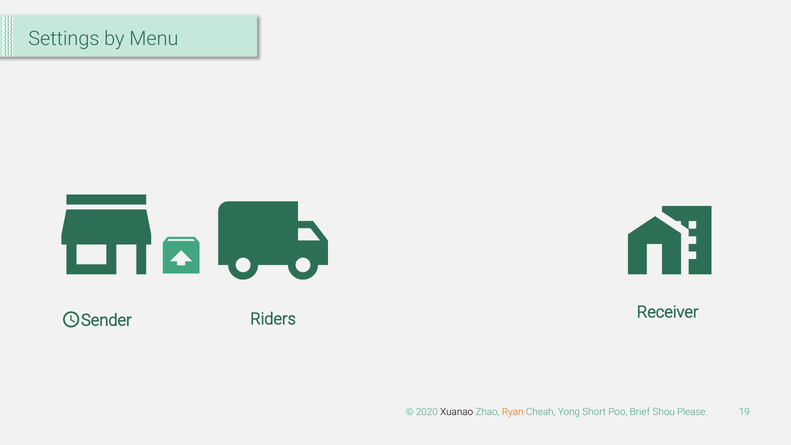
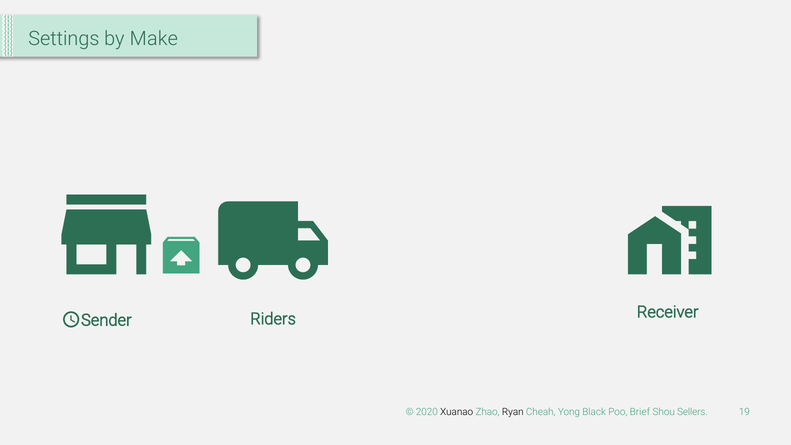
Menu: Menu -> Make
Ryan colour: orange -> black
Short: Short -> Black
Please: Please -> Sellers
